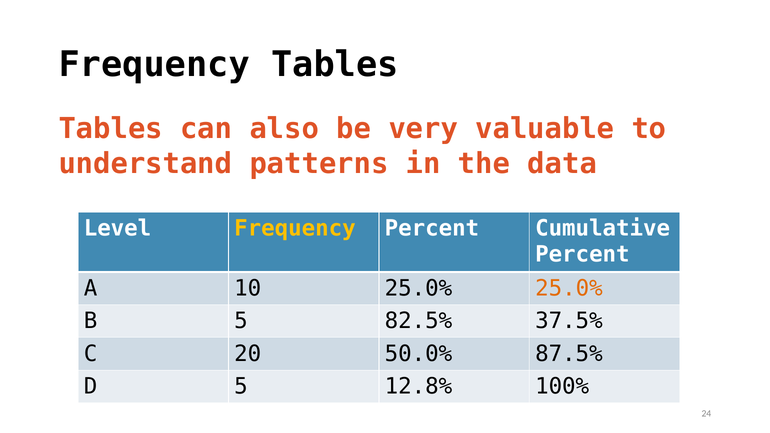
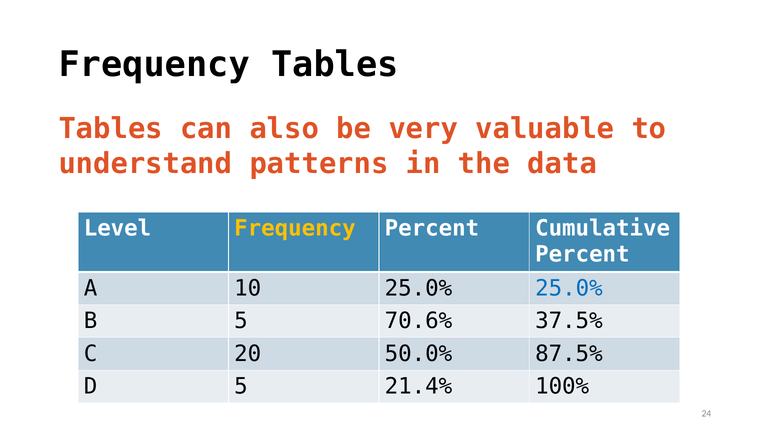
25.0% at (569, 288) colour: orange -> blue
82.5%: 82.5% -> 70.6%
12.8%: 12.8% -> 21.4%
